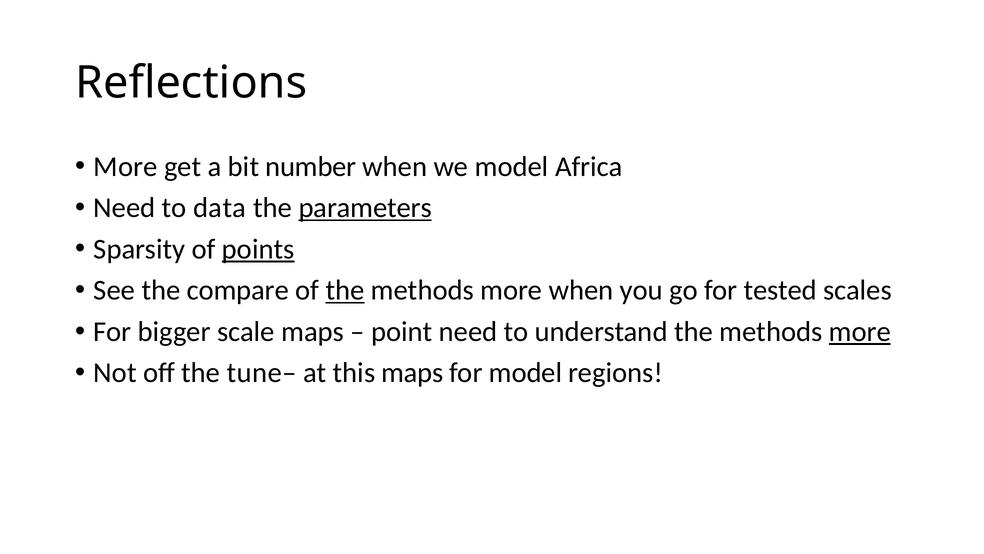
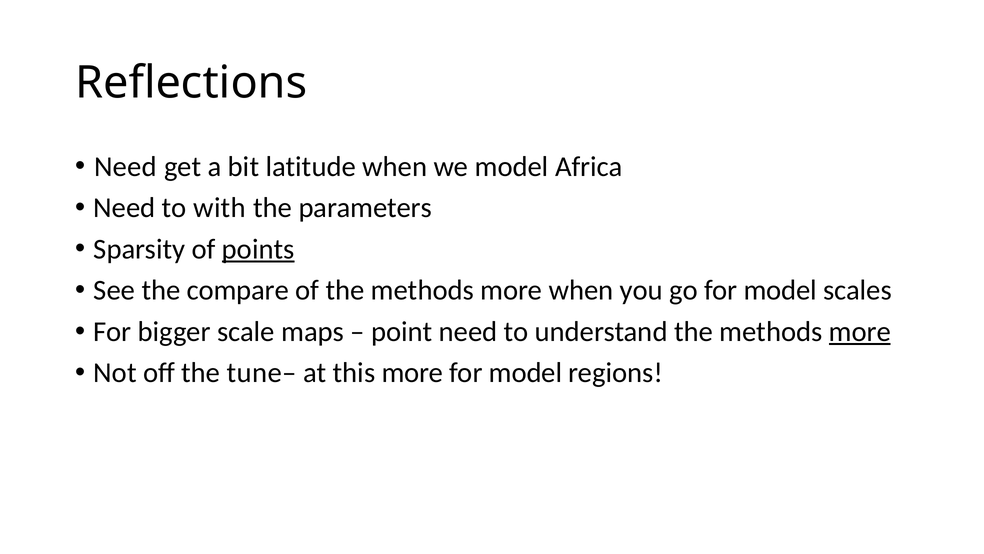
More at (126, 166): More -> Need
number: number -> latitude
data: data -> with
parameters underline: present -> none
the at (345, 290) underline: present -> none
go for tested: tested -> model
this maps: maps -> more
